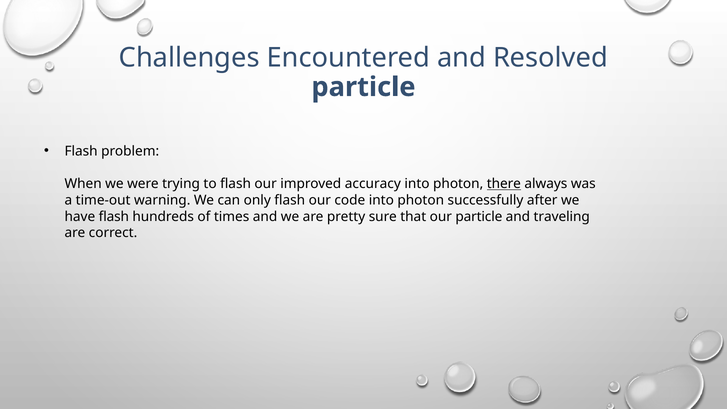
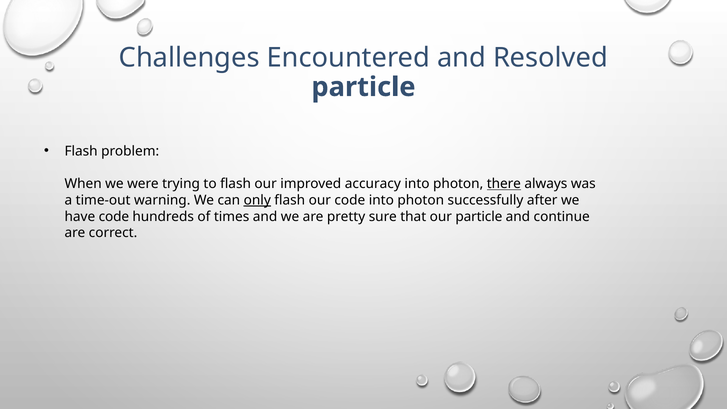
only underline: none -> present
have flash: flash -> code
traveling: traveling -> continue
